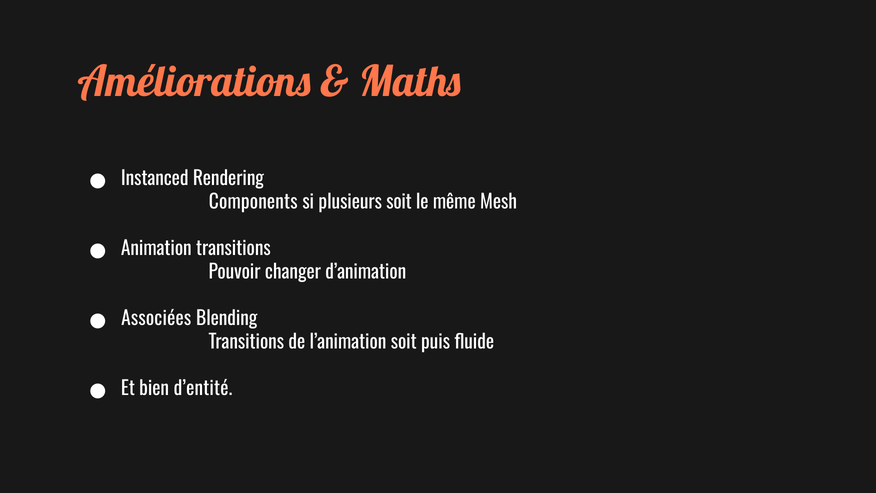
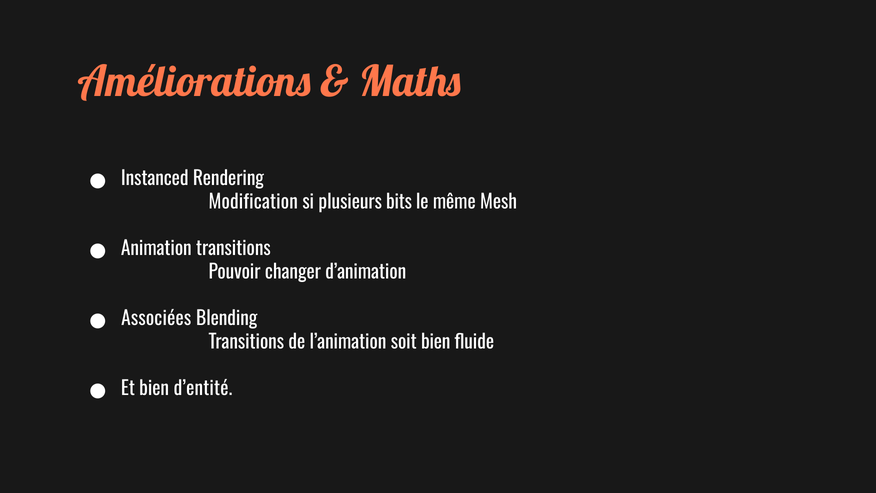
Components: Components -> Modification
plusieurs soit: soit -> bits
soit puis: puis -> bien
